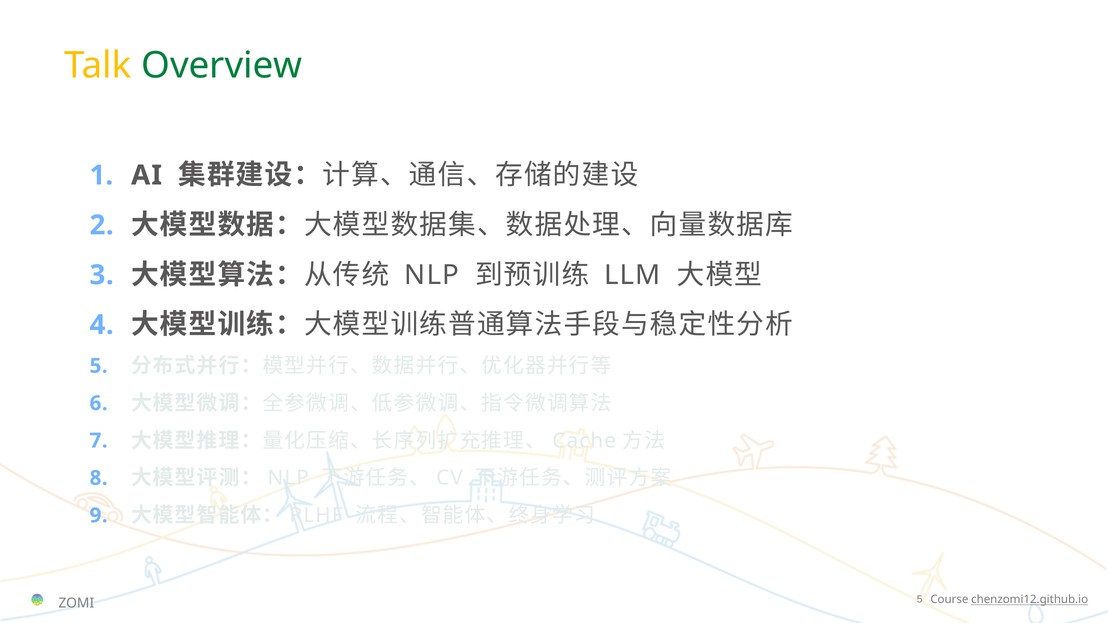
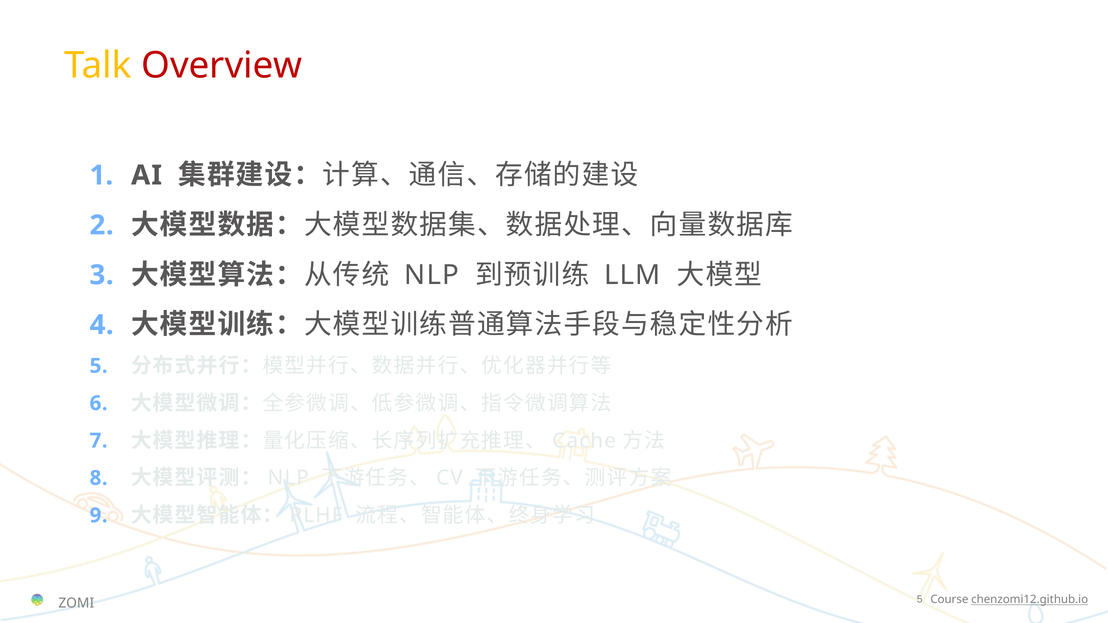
Overview colour: green -> red
